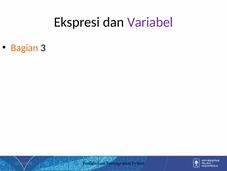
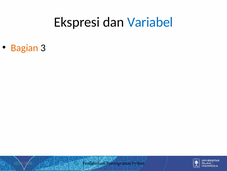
Variabel colour: purple -> blue
